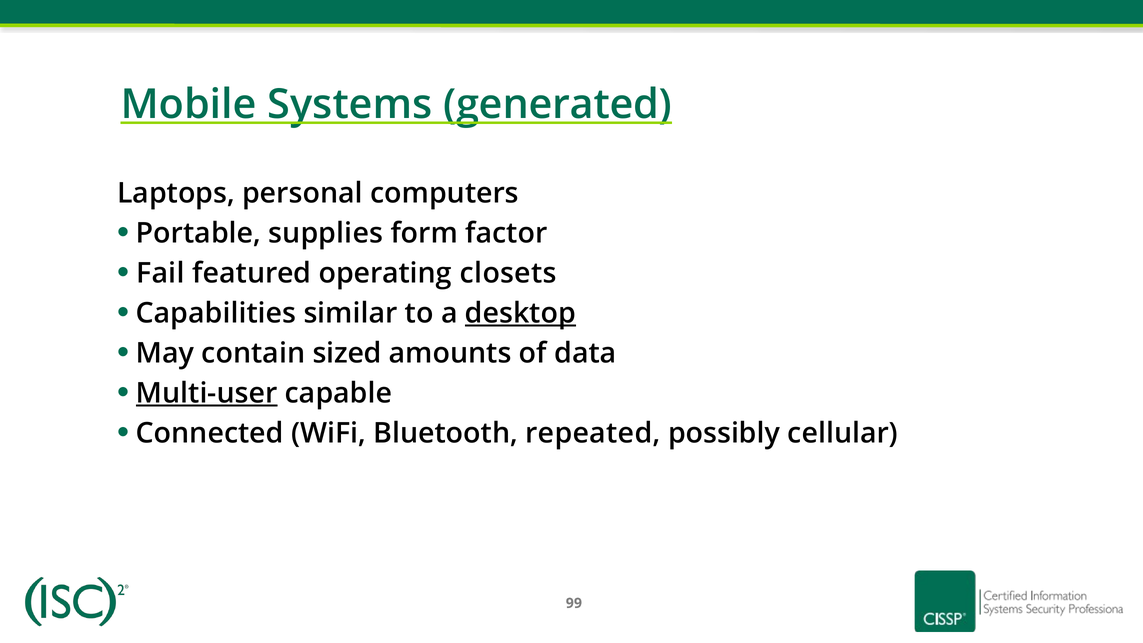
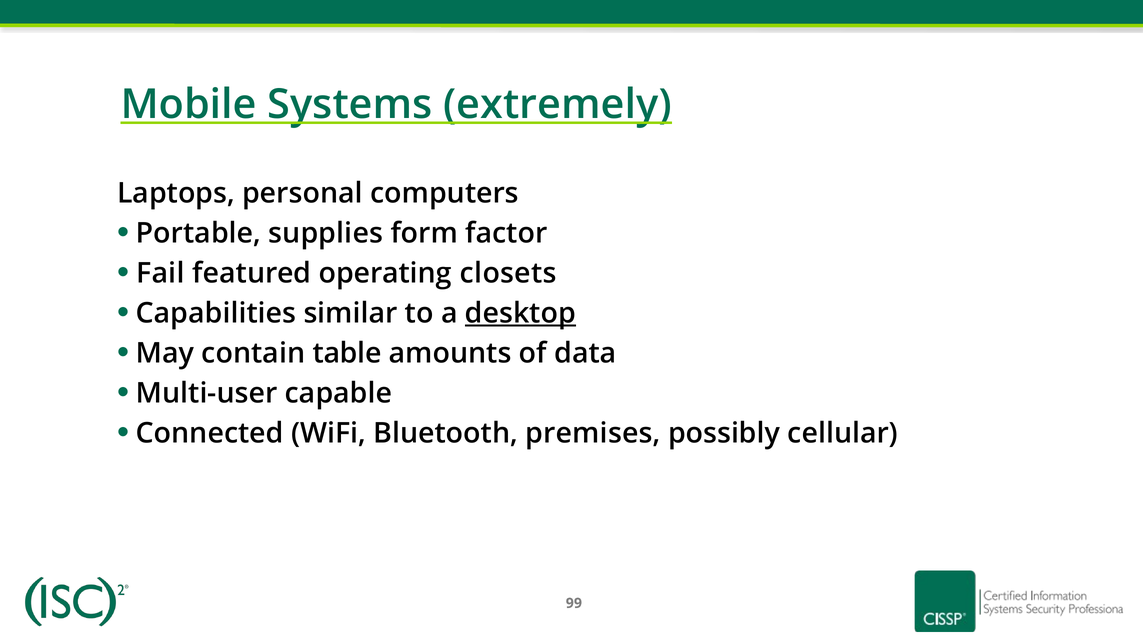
generated: generated -> extremely
sized: sized -> table
Multi-user underline: present -> none
repeated: repeated -> premises
